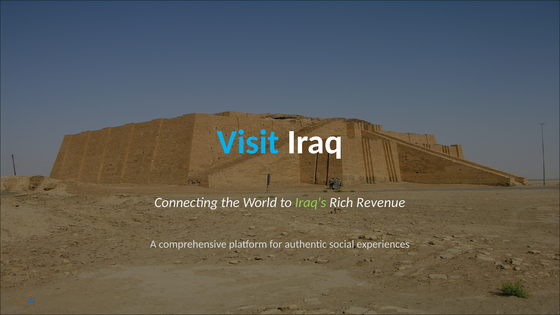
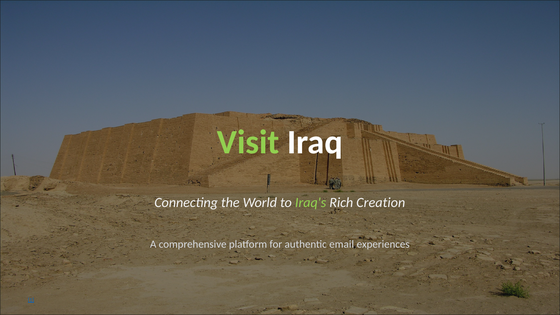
Visit colour: light blue -> light green
Revenue: Revenue -> Creation
social: social -> email
